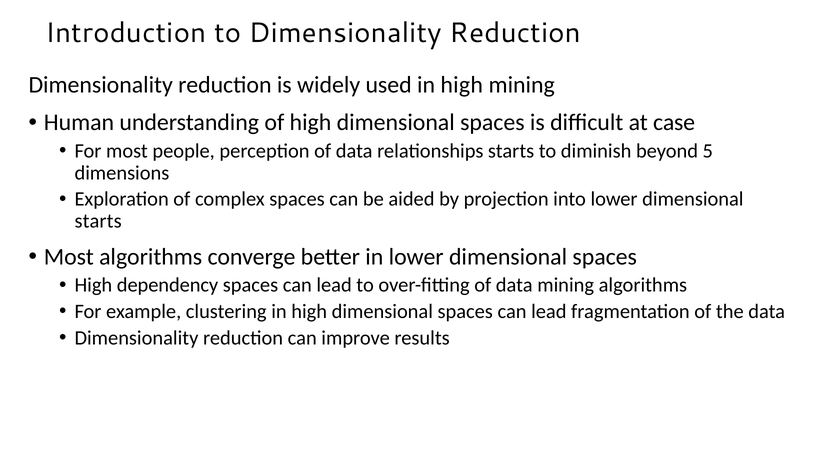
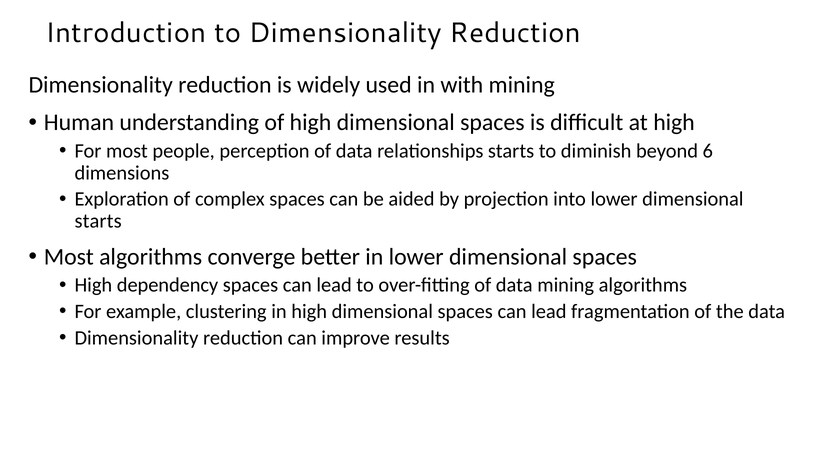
used in high: high -> with
at case: case -> high
5: 5 -> 6
